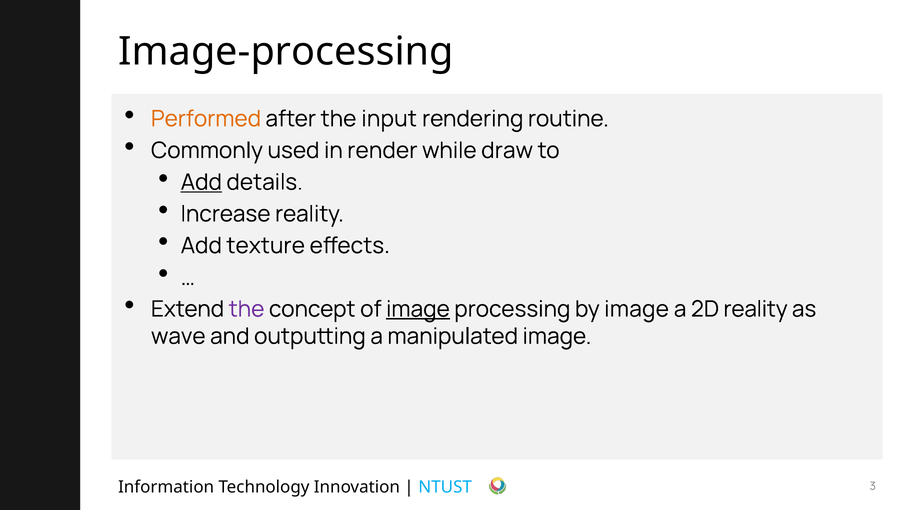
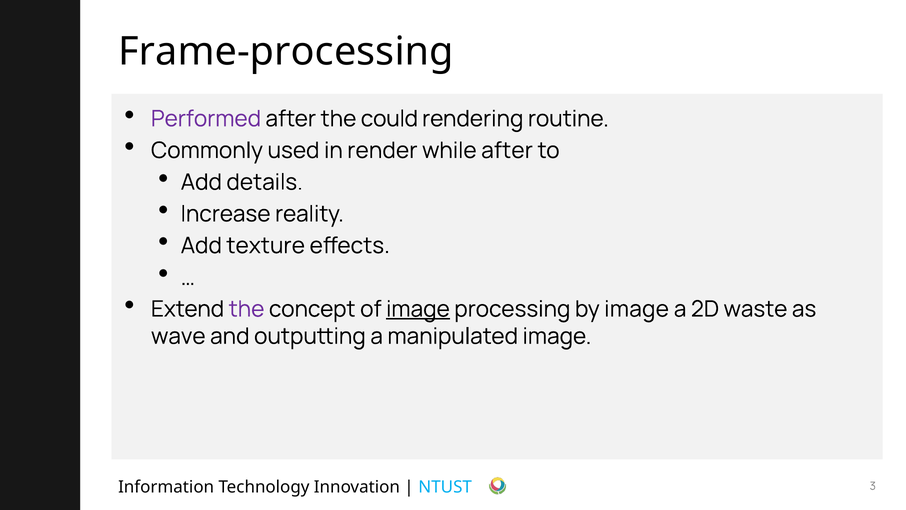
Image-processing: Image-processing -> Frame-processing
Performed colour: orange -> purple
input: input -> could
while draw: draw -> after
Add at (201, 182) underline: present -> none
2D reality: reality -> waste
